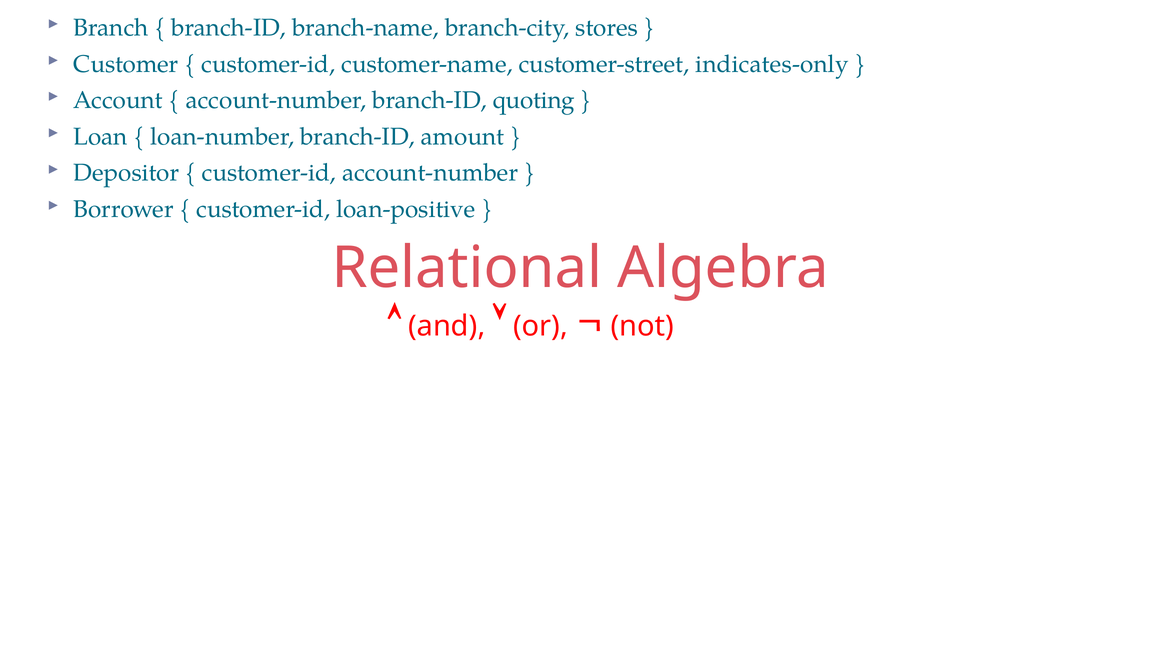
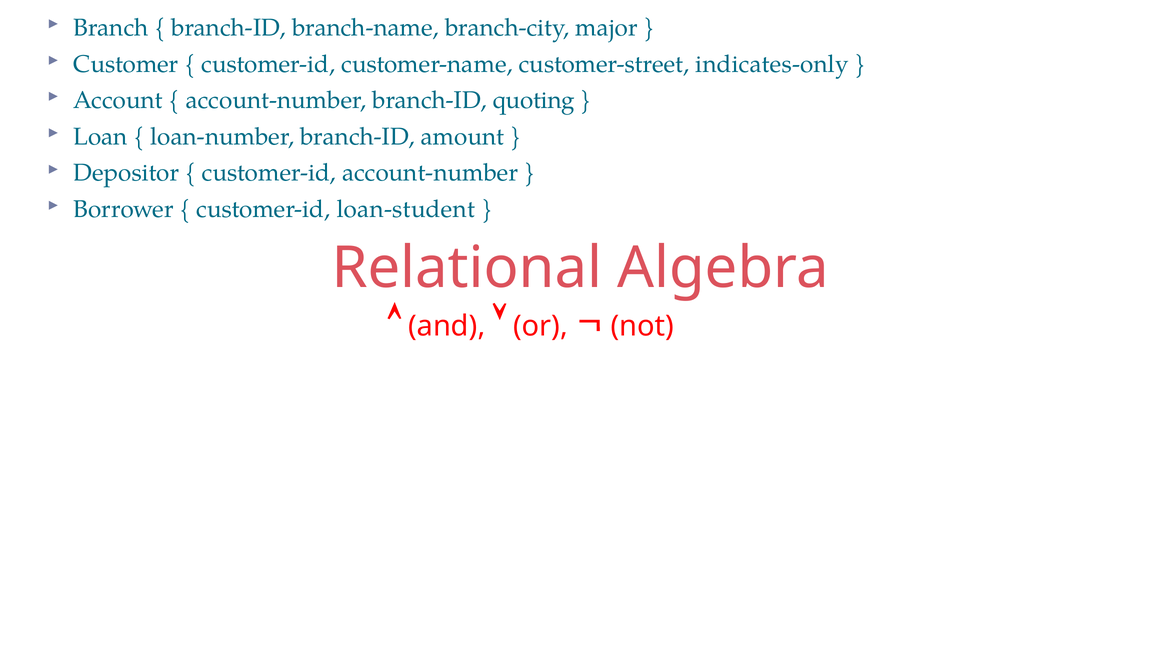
stores: stores -> major
loan-positive: loan-positive -> loan-student
